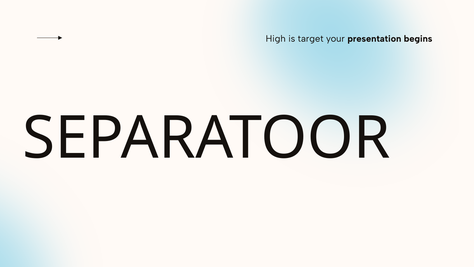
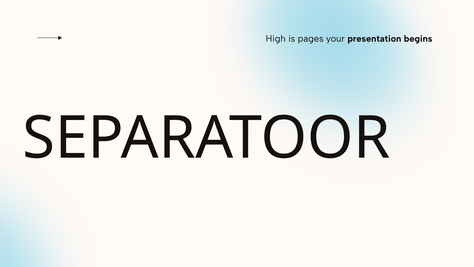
target: target -> pages
